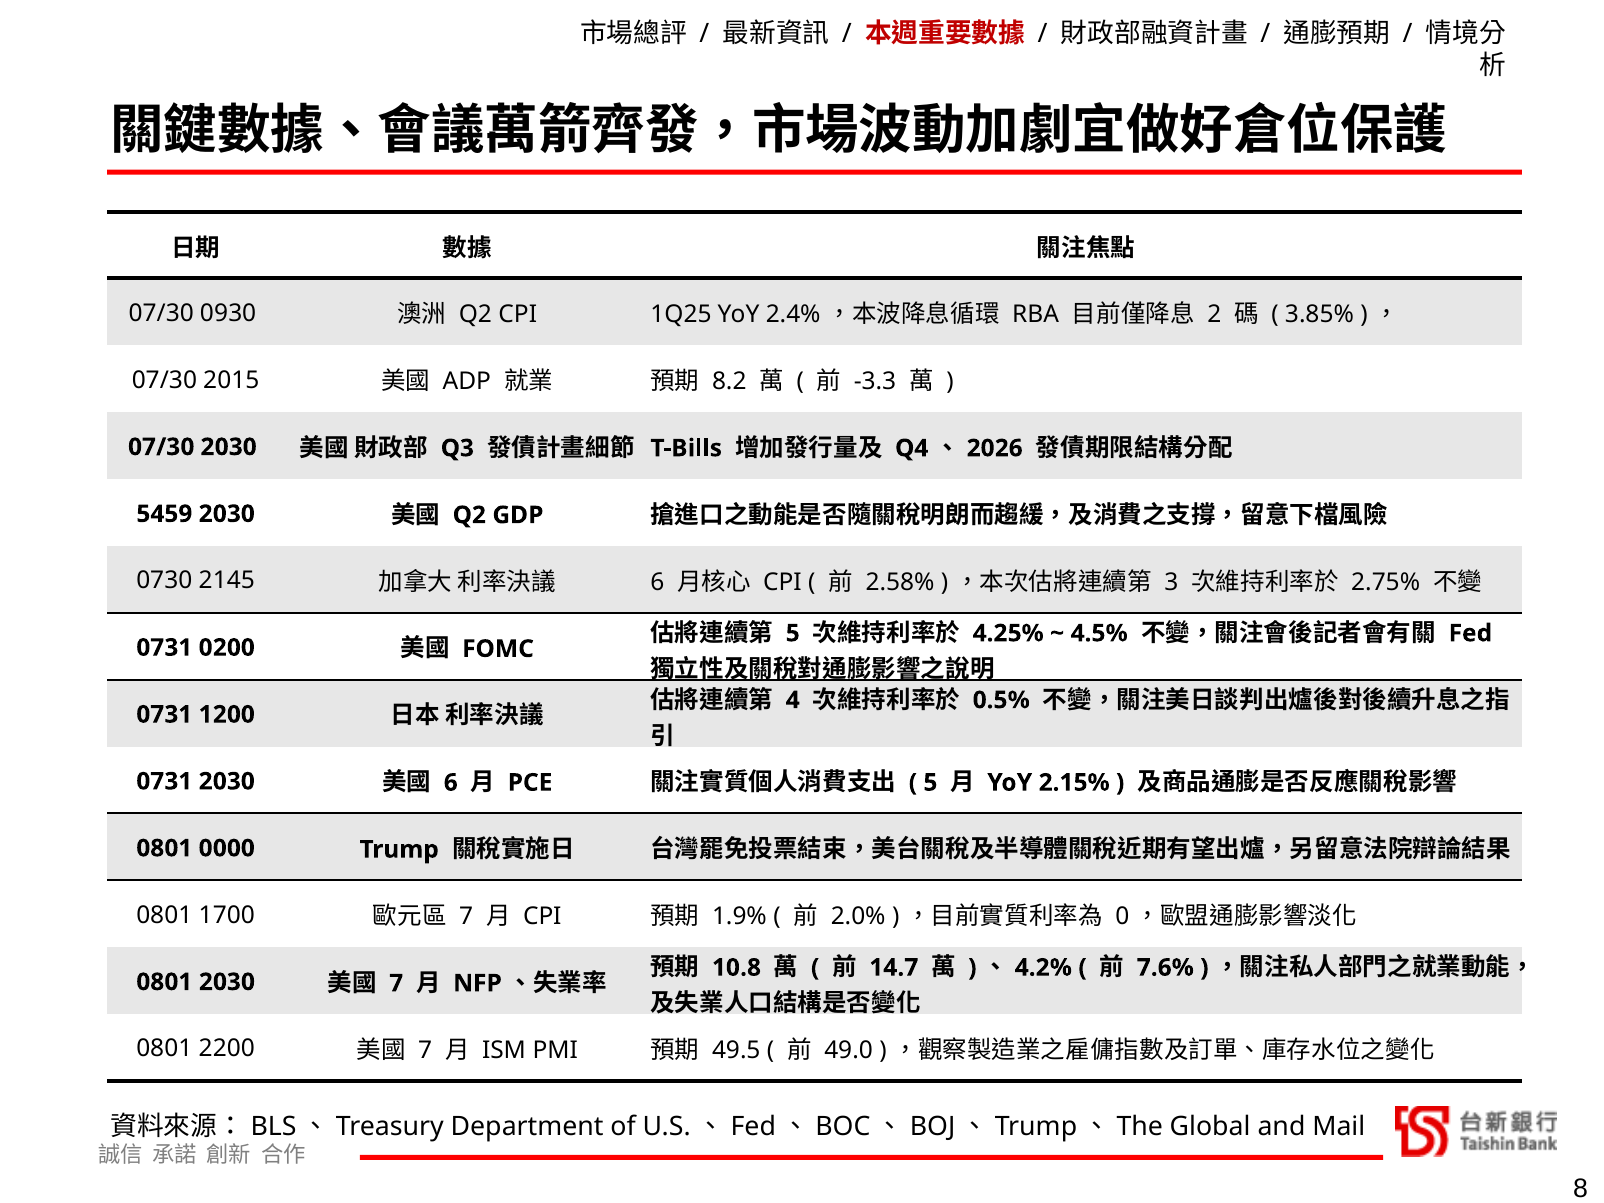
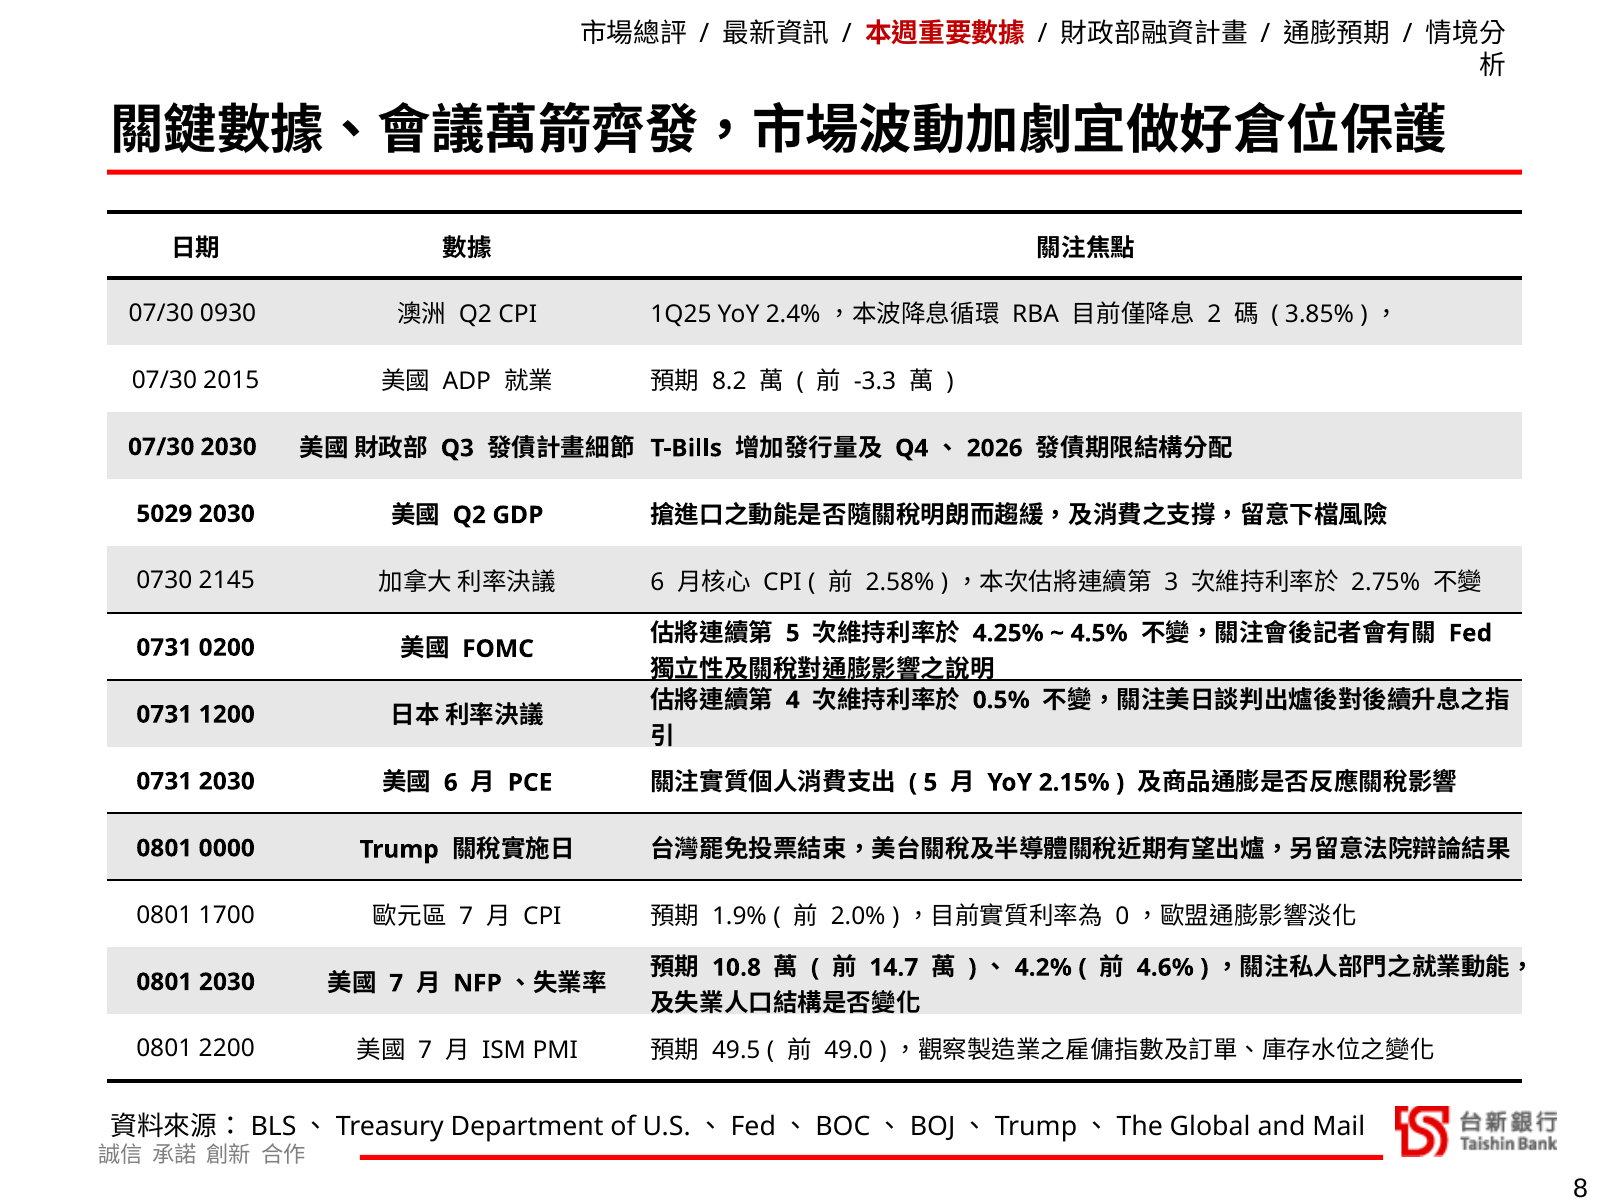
5459: 5459 -> 5029
7.6%: 7.6% -> 4.6%
